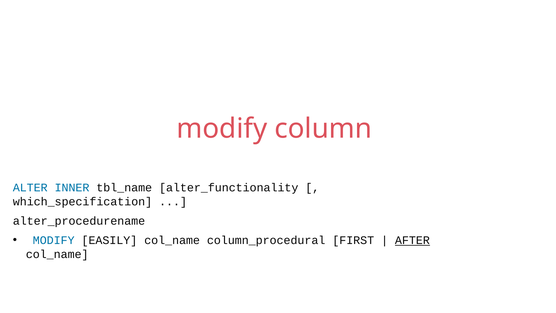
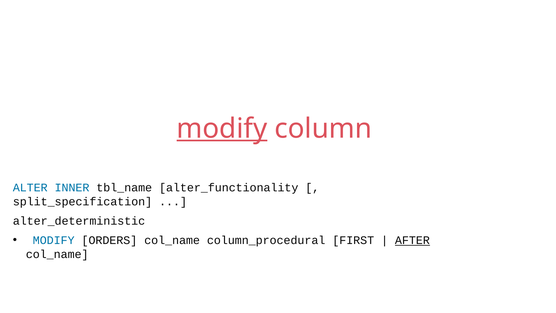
modify at (222, 128) underline: none -> present
which_specification: which_specification -> split_specification
alter_procedurename: alter_procedurename -> alter_deterministic
EASILY: EASILY -> ORDERS
